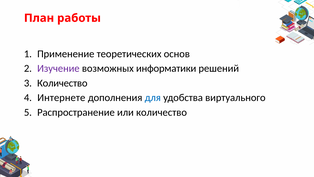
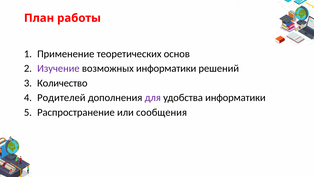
Интернете: Интернете -> Родителей
для colour: blue -> purple
удобства виртуального: виртуального -> информатики
или количество: количество -> сообщения
